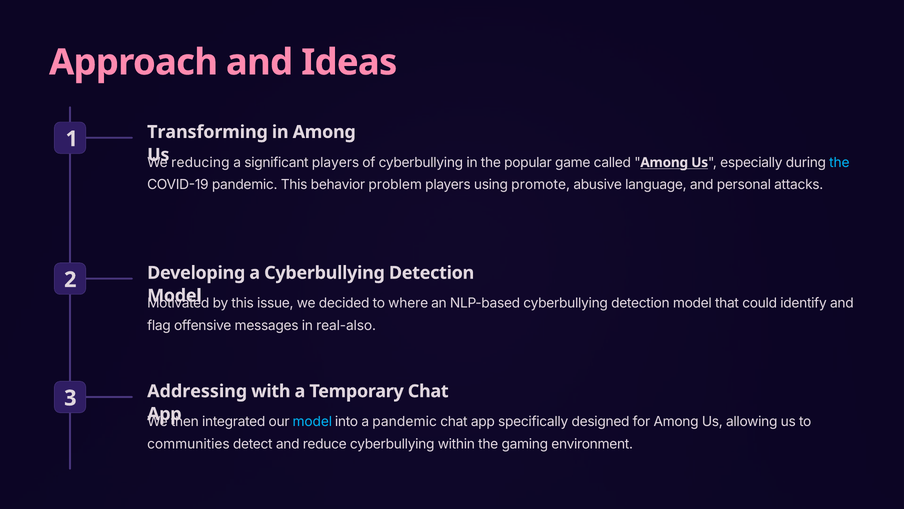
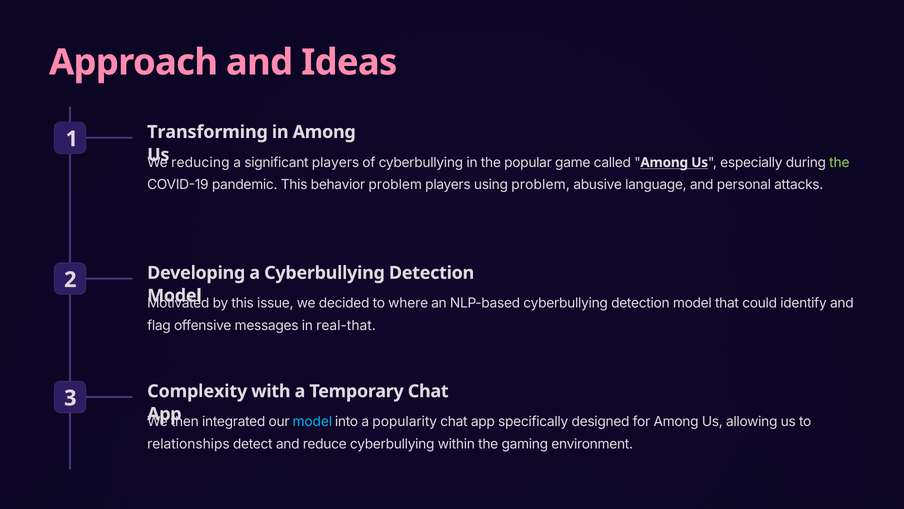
the at (839, 162) colour: light blue -> light green
using promote: promote -> problem
real-also: real-also -> real-that
Addressing: Addressing -> Complexity
a pandemic: pandemic -> popularity
communities: communities -> relationships
